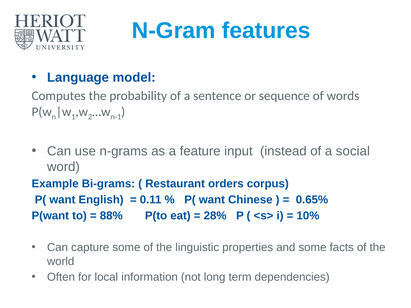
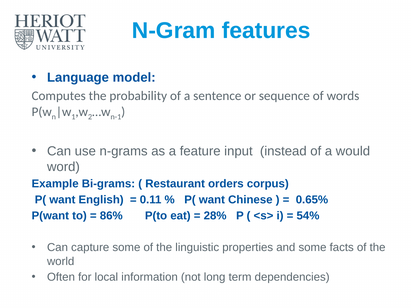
social: social -> would
88%: 88% -> 86%
10%: 10% -> 54%
